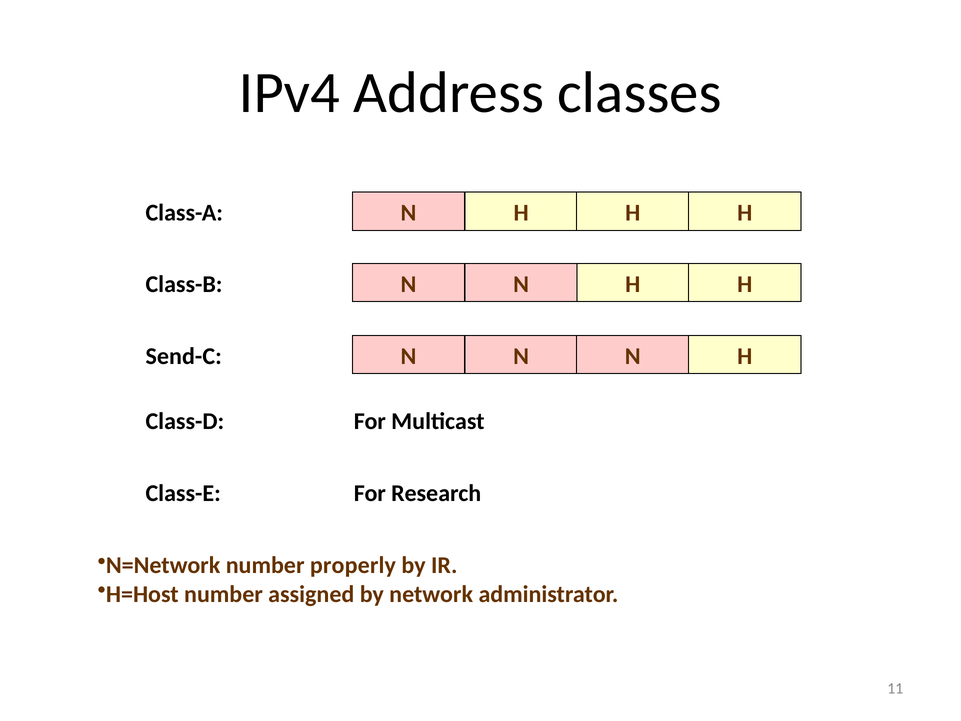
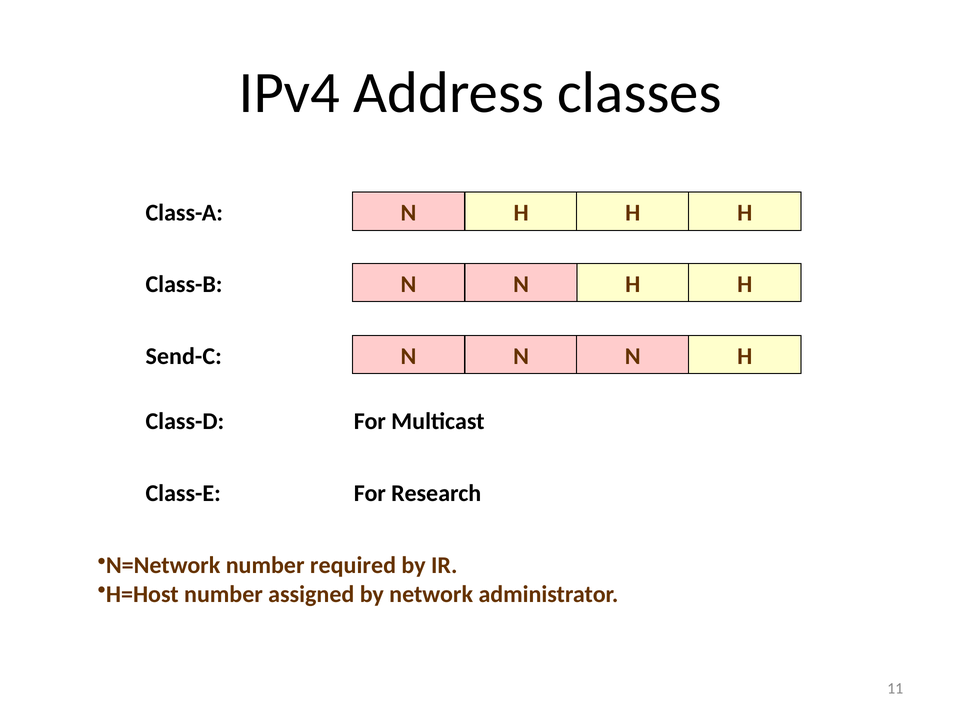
properly: properly -> required
